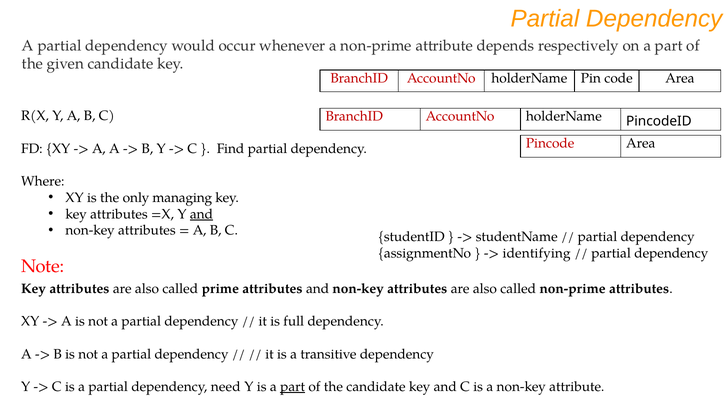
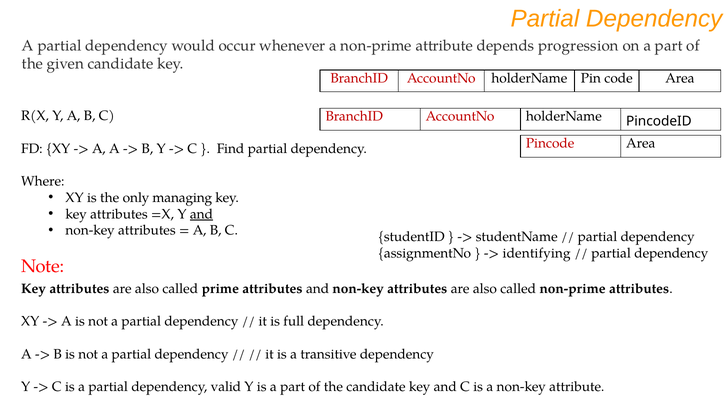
respectively: respectively -> progression
need: need -> valid
part at (293, 387) underline: present -> none
